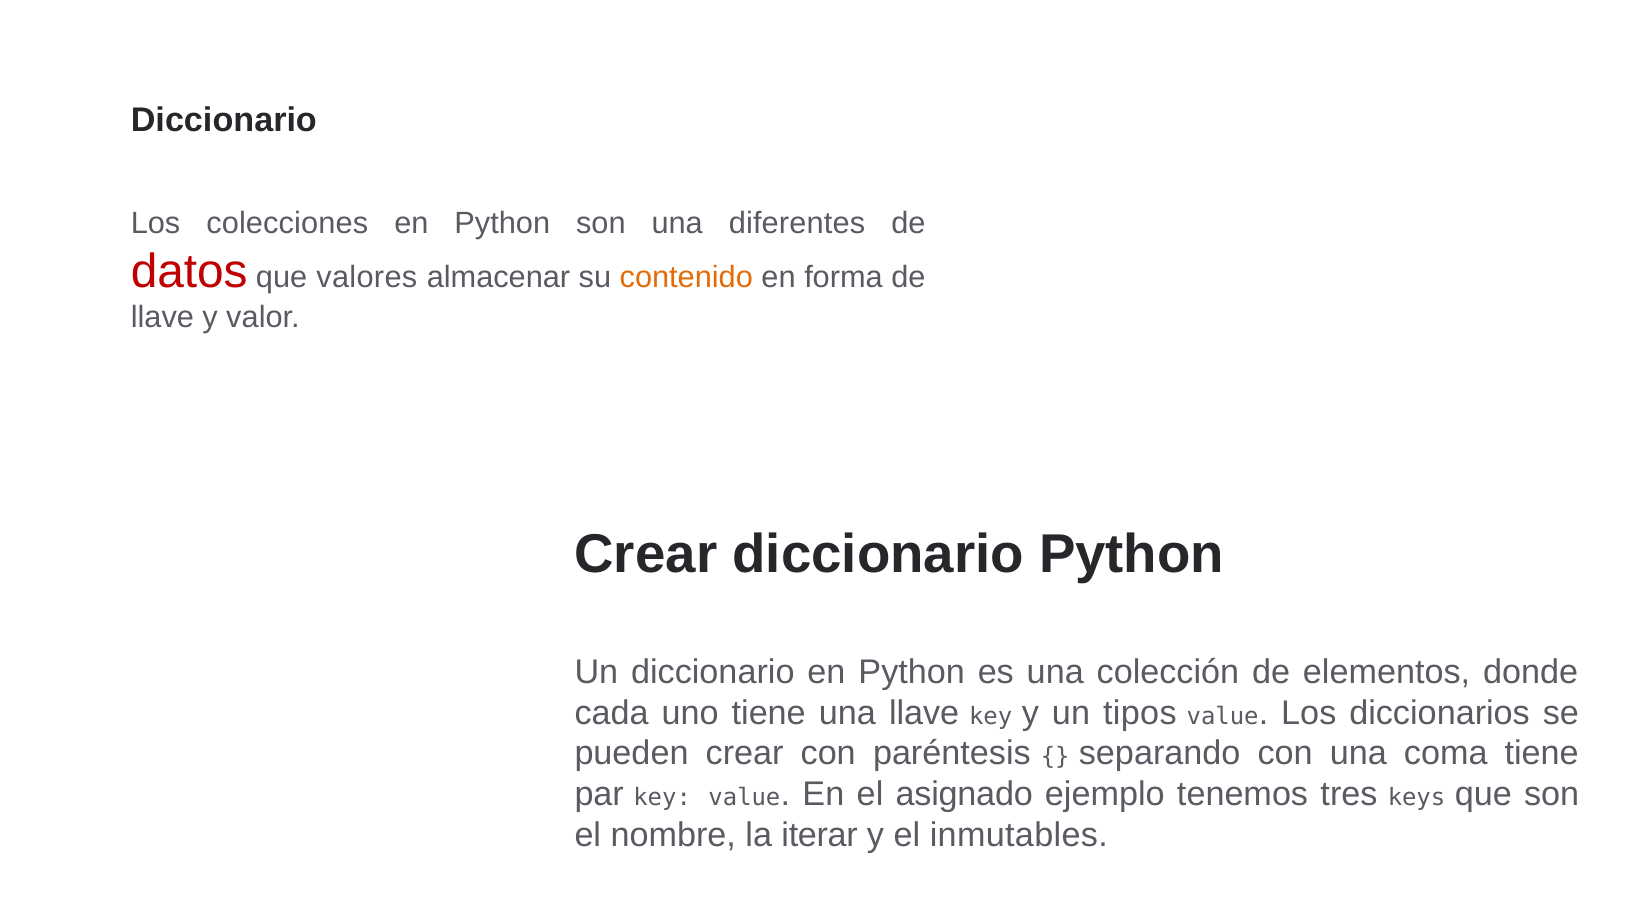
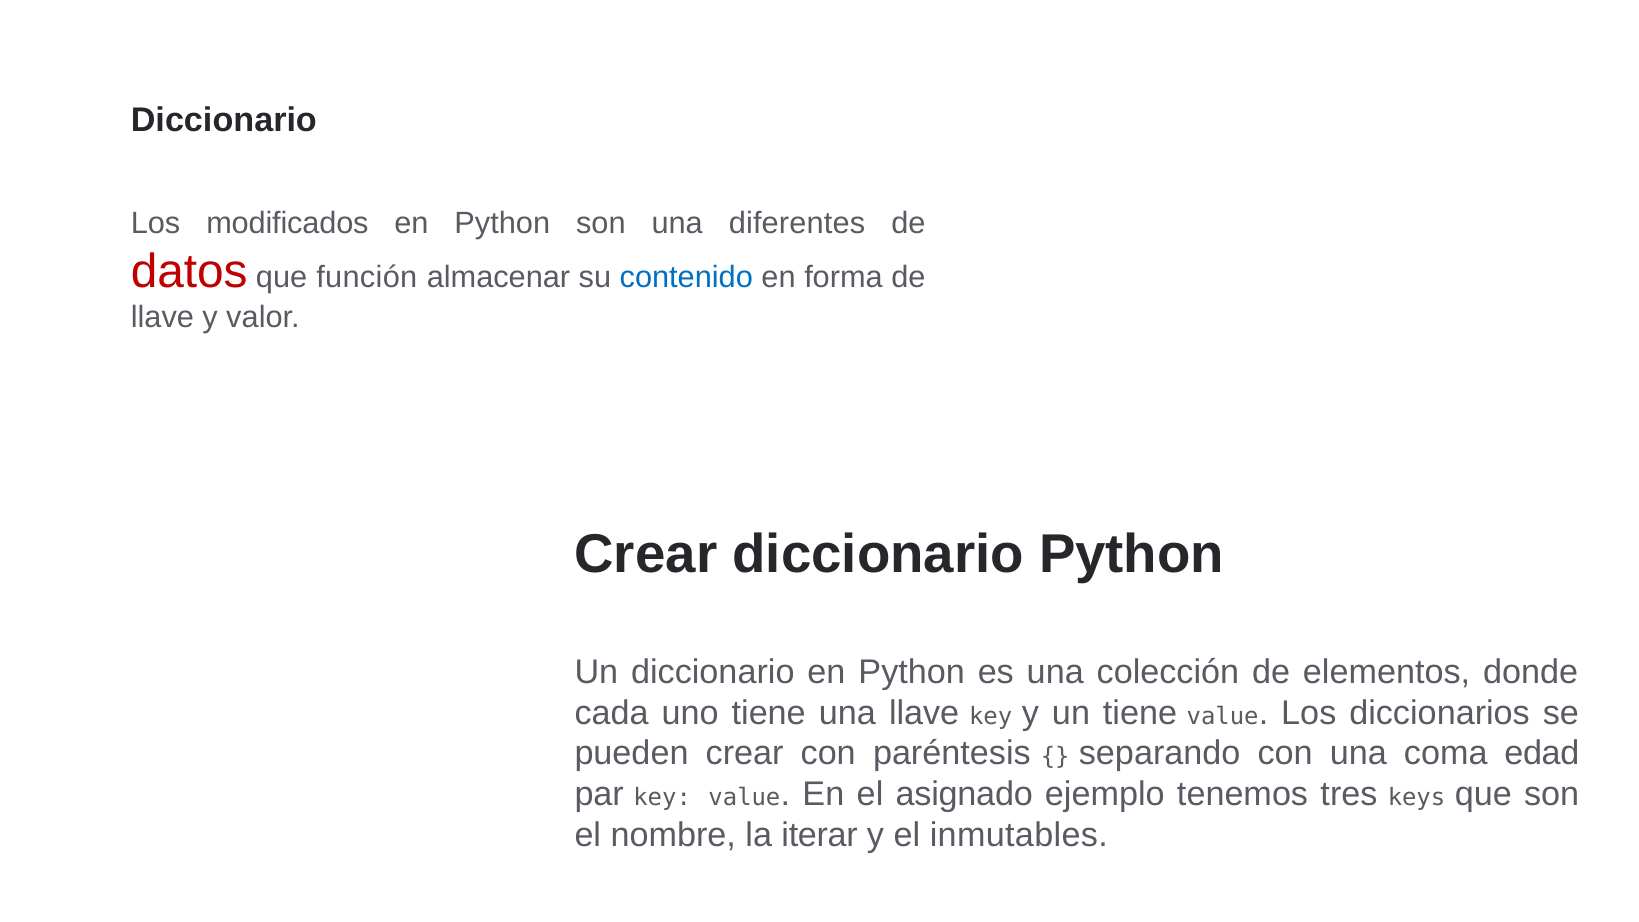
colecciones: colecciones -> modificados
valores: valores -> función
contenido colour: orange -> blue
un tipos: tipos -> tiene
coma tiene: tiene -> edad
